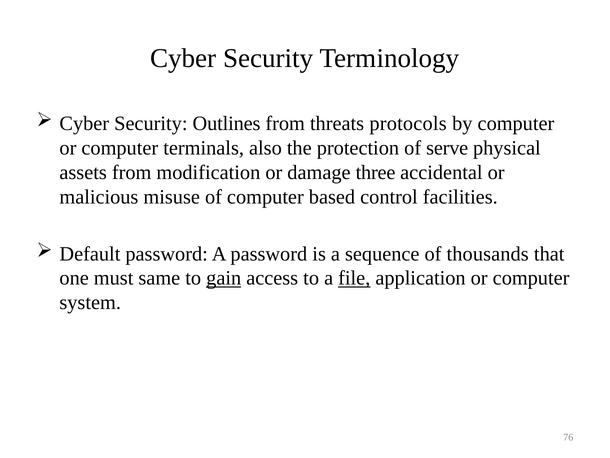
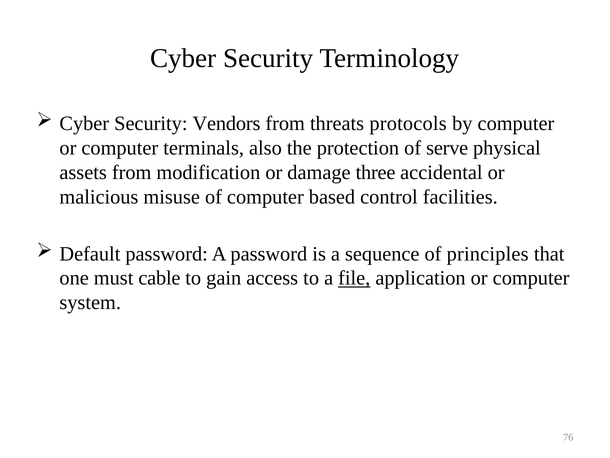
Outlines: Outlines -> Vendors
thousands: thousands -> principles
same: same -> cable
gain underline: present -> none
